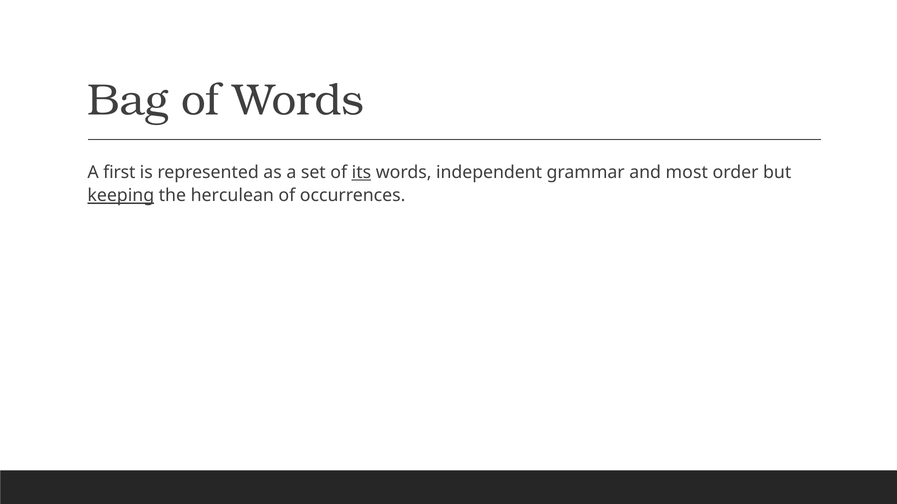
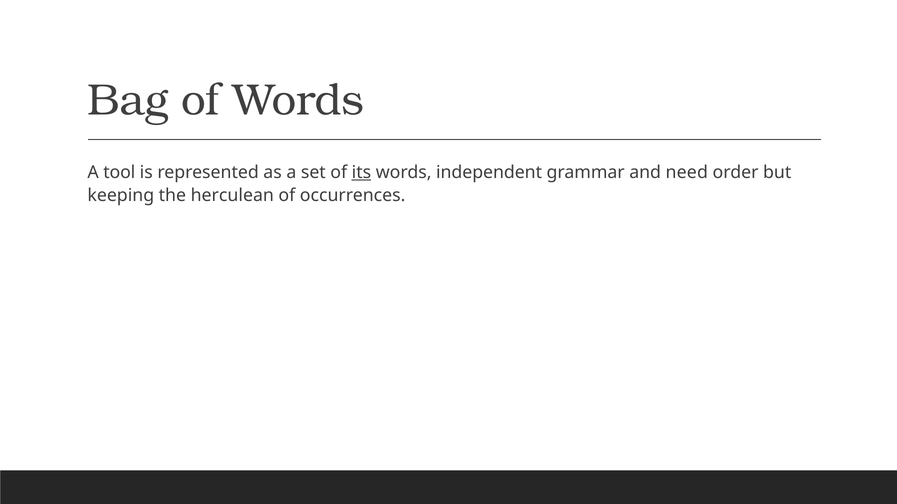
first: first -> tool
most: most -> need
keeping underline: present -> none
